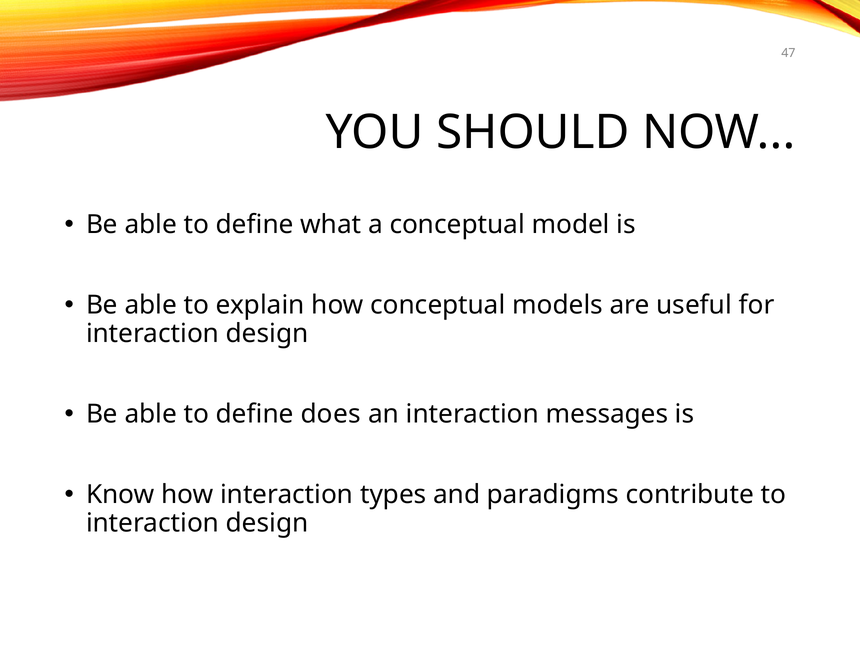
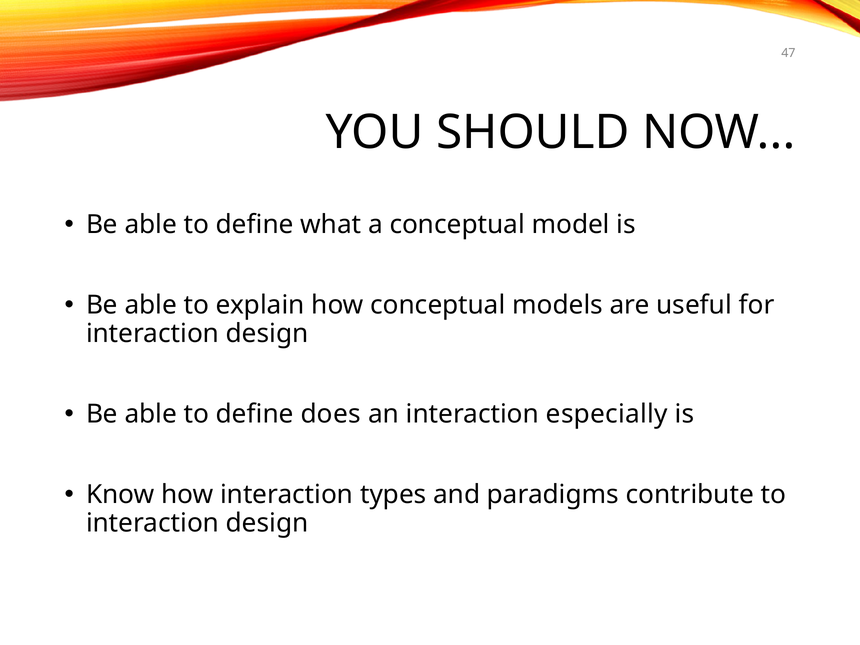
messages: messages -> especially
